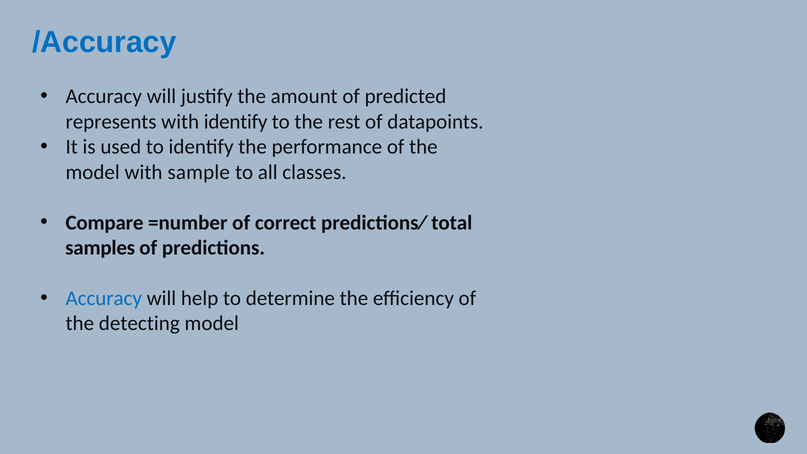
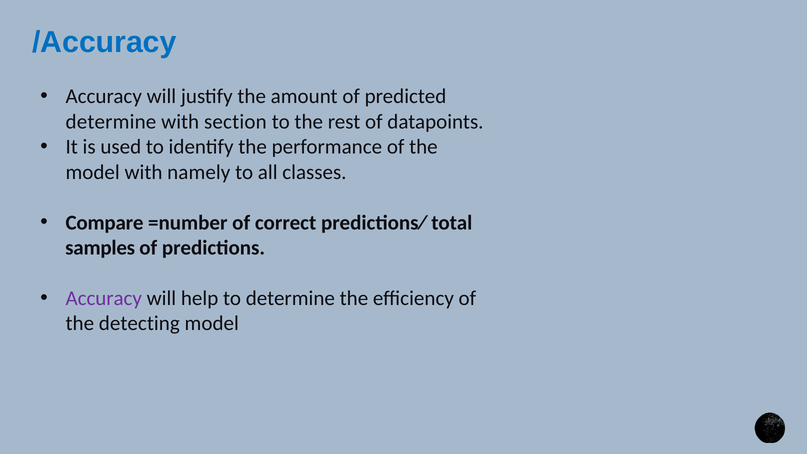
represents at (111, 122): represents -> determine
with identify: identify -> section
sample: sample -> namely
Accuracy at (104, 298) colour: blue -> purple
